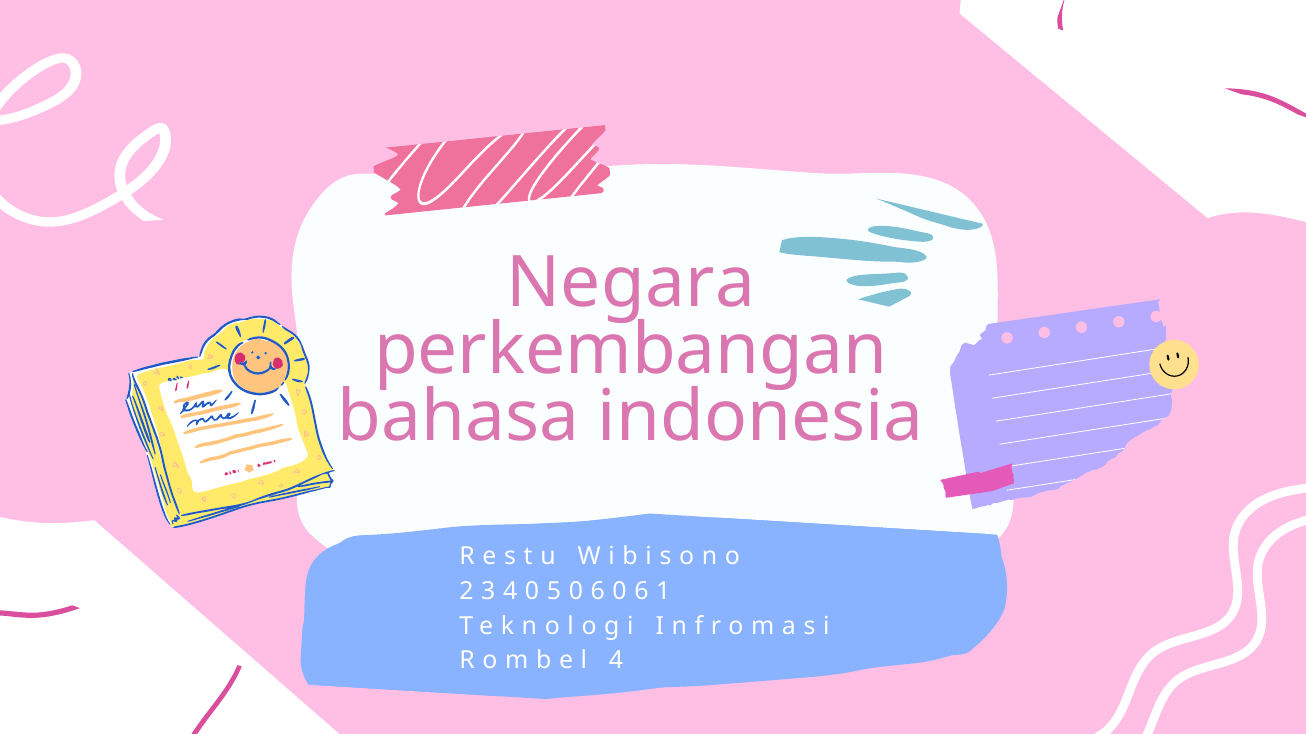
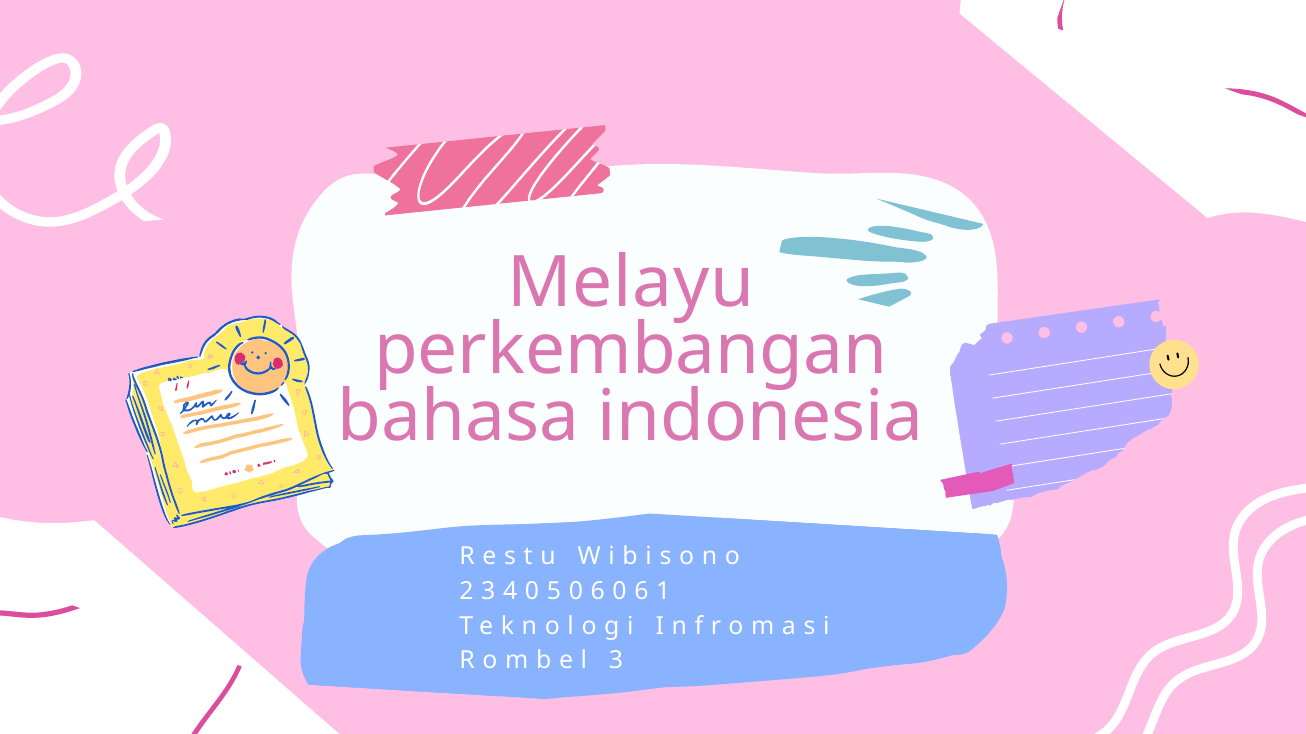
Negara: Negara -> Melayu
4 at (616, 661): 4 -> 3
